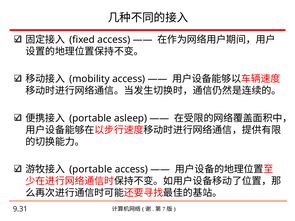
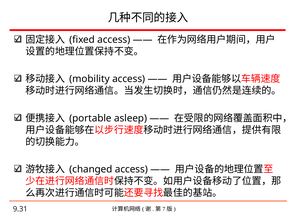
portable at (91, 169): portable -> changed
